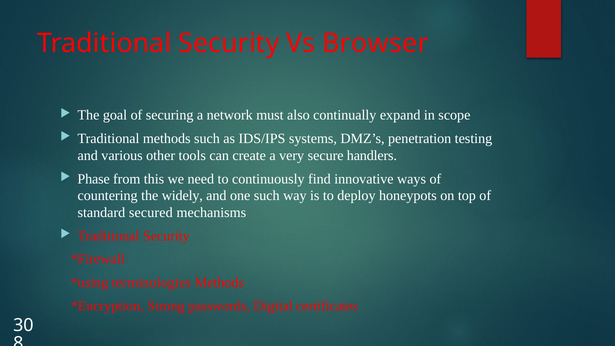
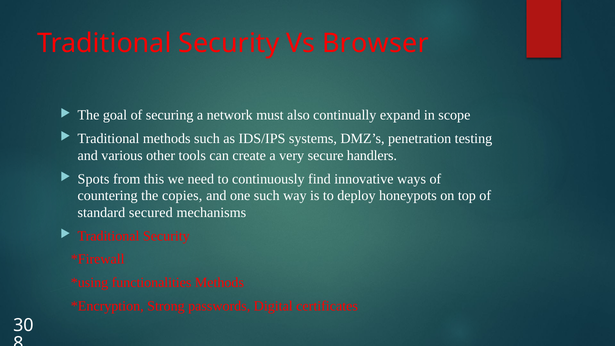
Phase: Phase -> Spots
widely: widely -> copies
terminologies: terminologies -> functionalities
